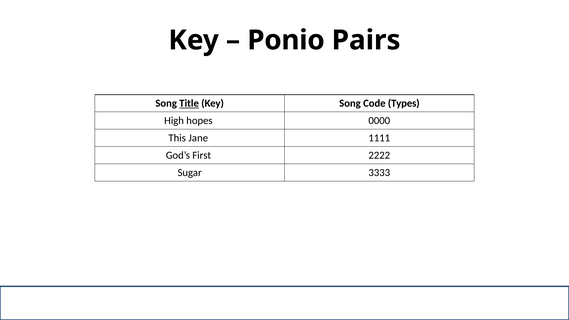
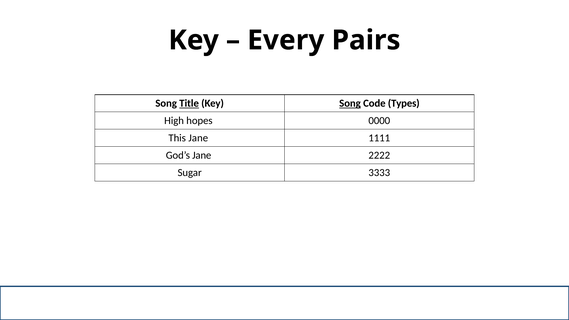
Ponio: Ponio -> Every
Song at (350, 103) underline: none -> present
God’s First: First -> Jane
